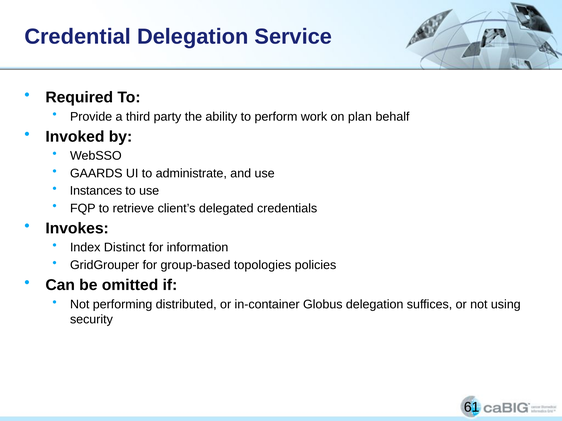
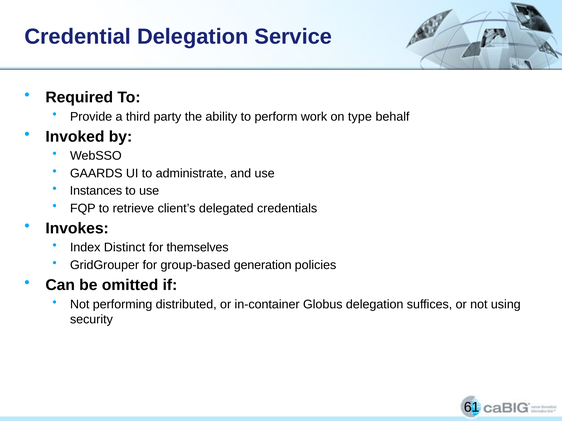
plan: plan -> type
information: information -> themselves
topologies: topologies -> generation
